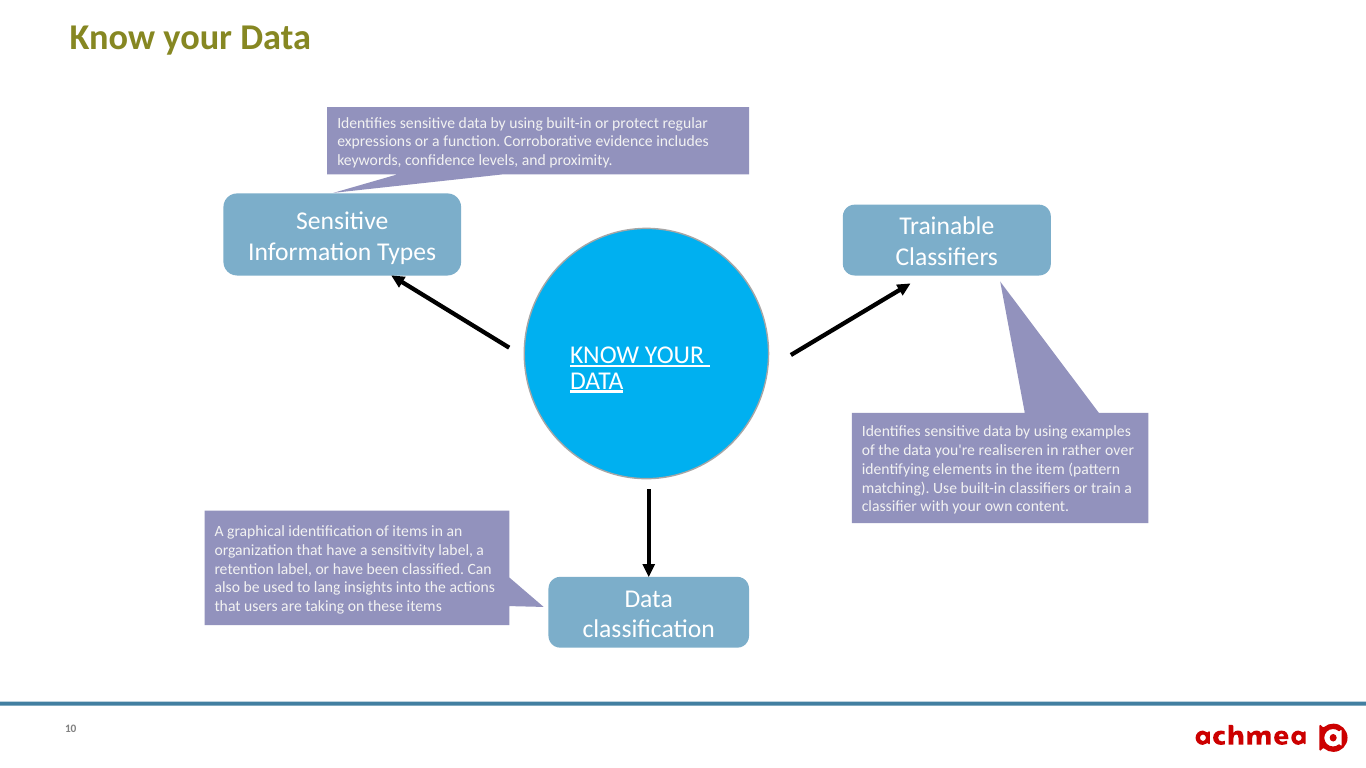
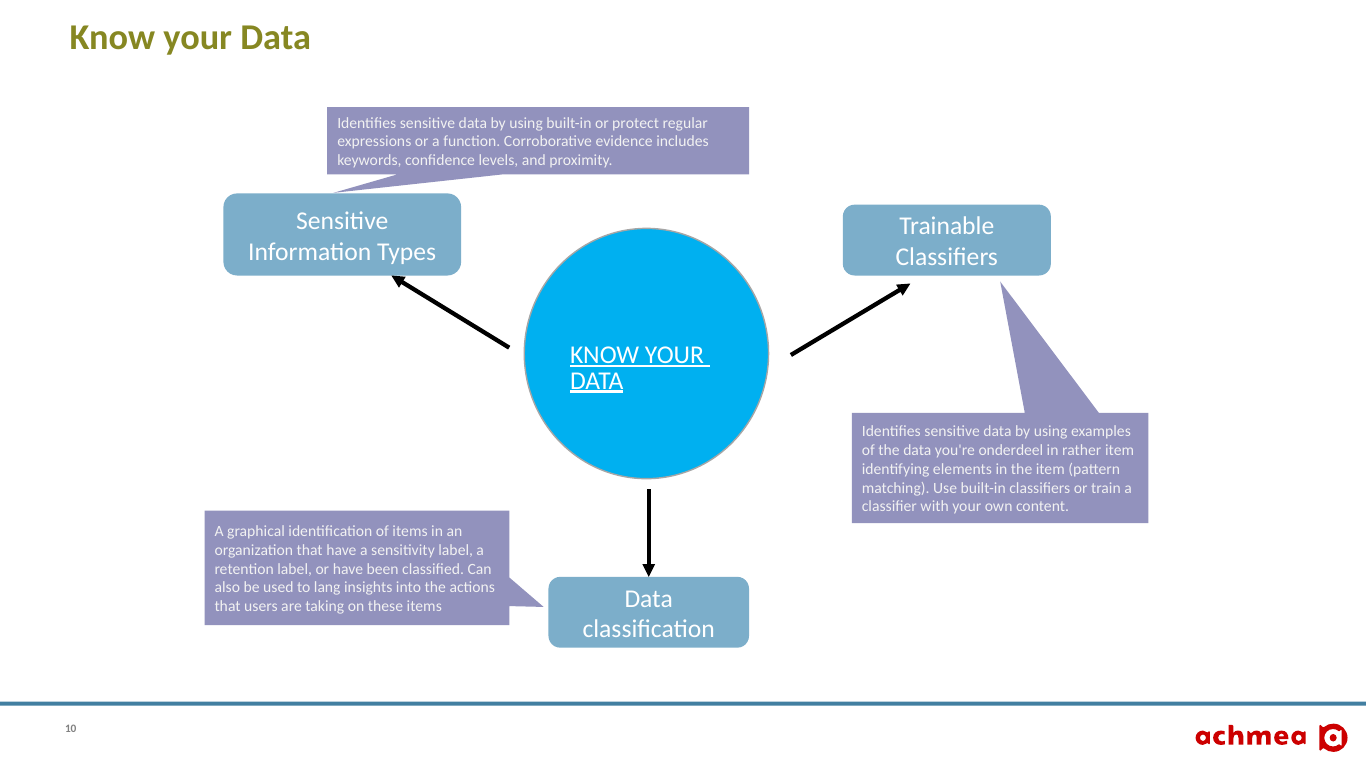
realiseren: realiseren -> onderdeel
rather over: over -> item
